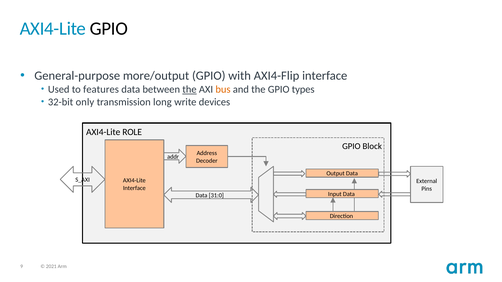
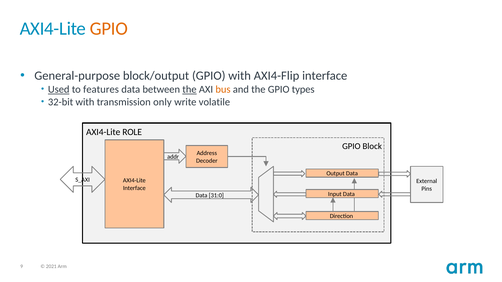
GPIO at (109, 29) colour: black -> orange
more/output: more/output -> block/output
Used underline: none -> present
32-bit only: only -> with
long: long -> only
devices: devices -> volatile
